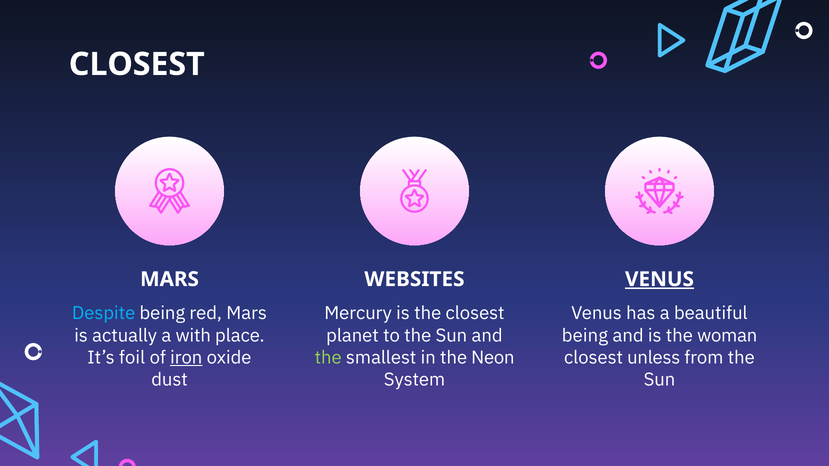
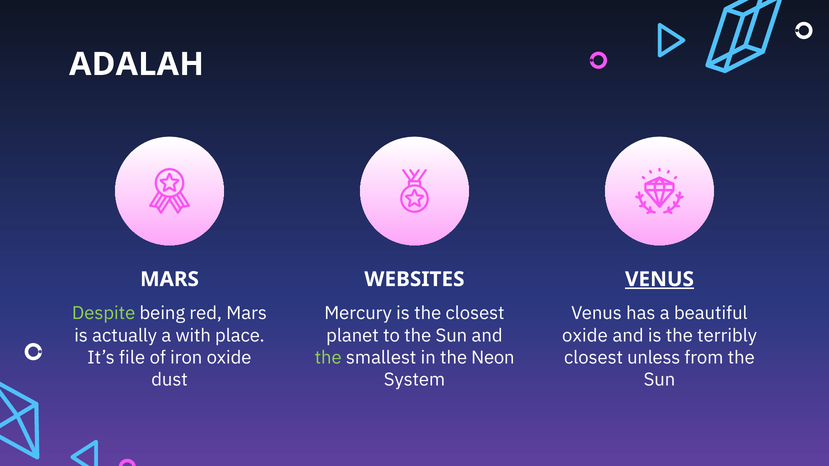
CLOSEST at (137, 64): CLOSEST -> ADALAH
Despite colour: light blue -> light green
being at (585, 336): being -> oxide
woman: woman -> terribly
foil: foil -> file
iron underline: present -> none
